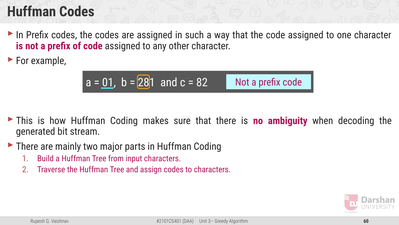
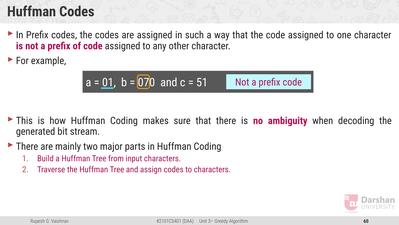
281: 281 -> 070
82: 82 -> 51
